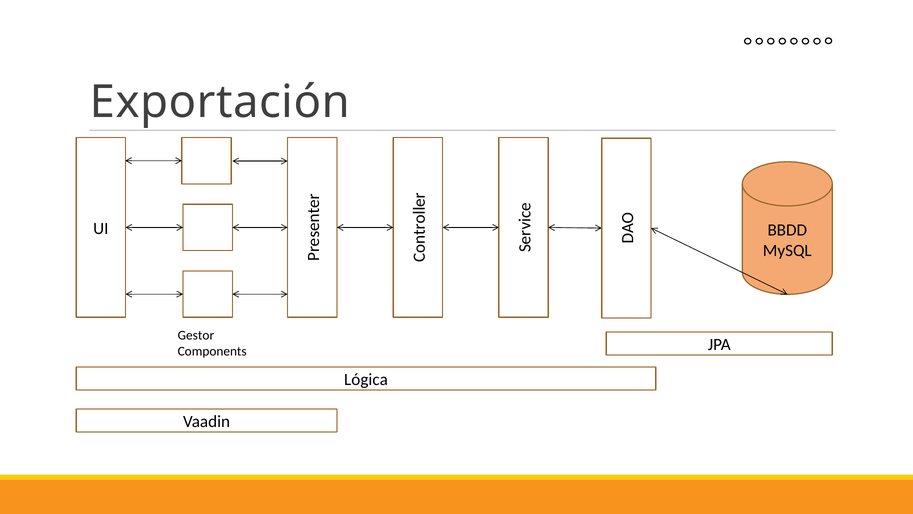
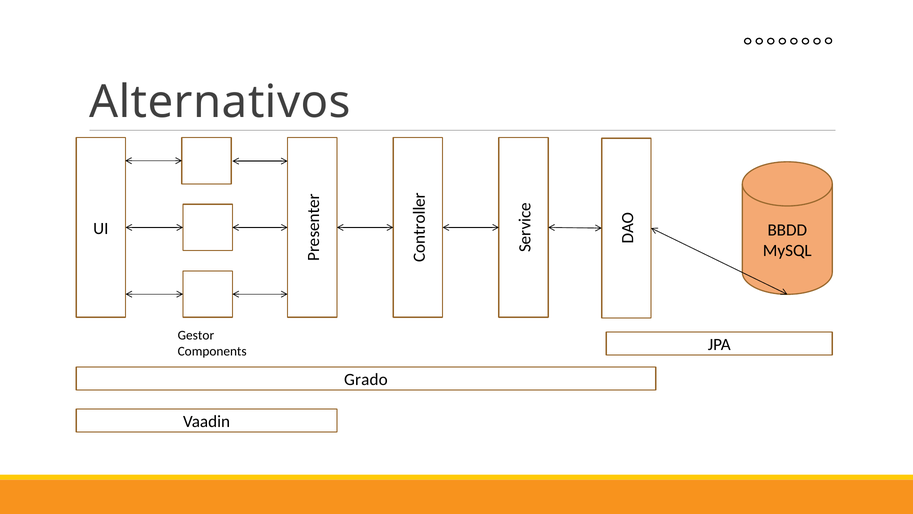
Exportación: Exportación -> Alternativos
Lógica: Lógica -> Grado
